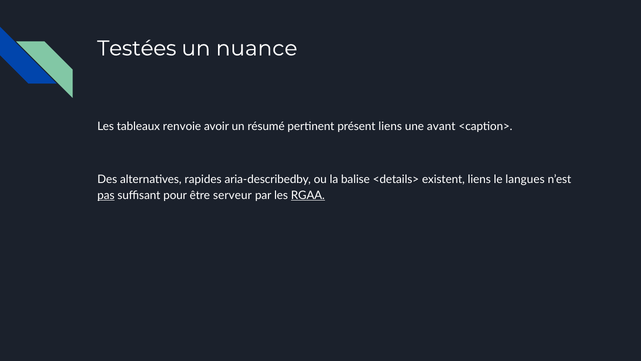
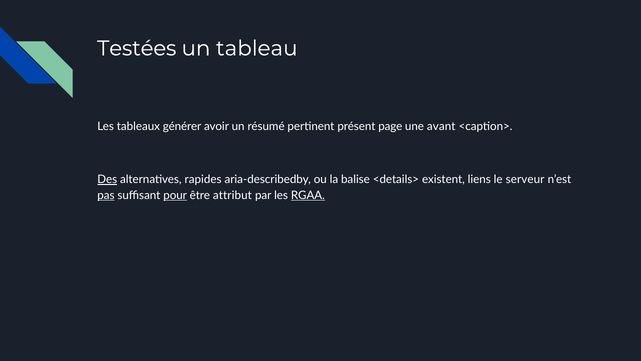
nuance: nuance -> tableau
renvoie: renvoie -> générer
présent liens: liens -> page
Des underline: none -> present
langues: langues -> serveur
pour underline: none -> present
serveur: serveur -> attribut
